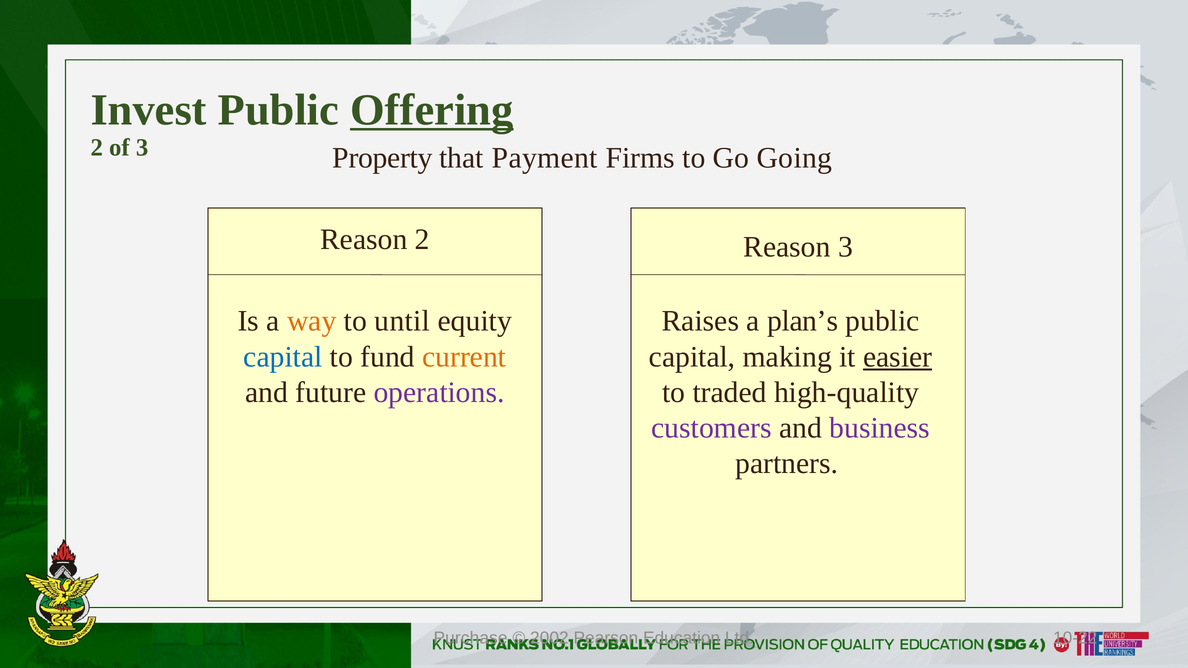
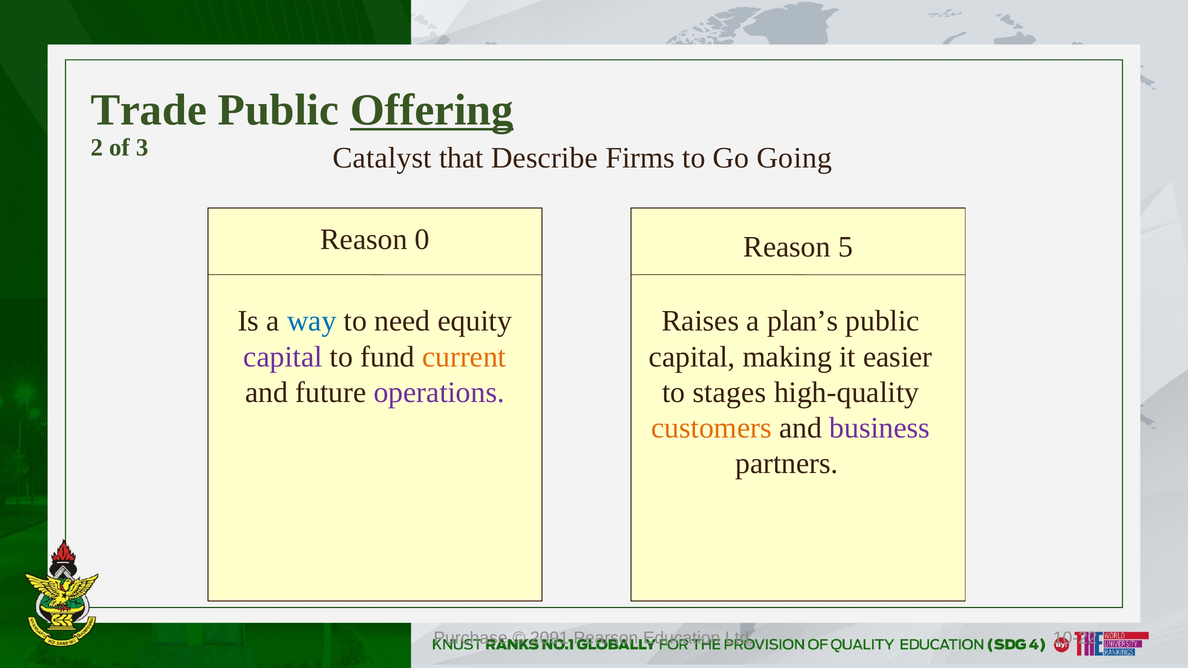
Invest: Invest -> Trade
Property: Property -> Catalyst
Payment: Payment -> Describe
Reason 2: 2 -> 0
Reason 3: 3 -> 5
way colour: orange -> blue
until: until -> need
capital at (283, 357) colour: blue -> purple
easier underline: present -> none
traded: traded -> stages
customers colour: purple -> orange
2002: 2002 -> 2091
